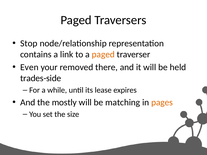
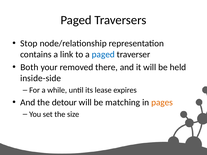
paged at (103, 54) colour: orange -> blue
Even: Even -> Both
trades-side: trades-side -> inside-side
mostly: mostly -> detour
